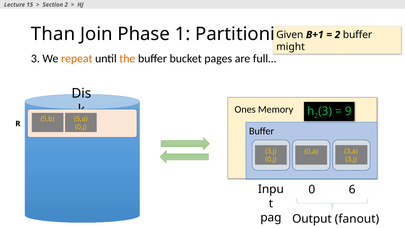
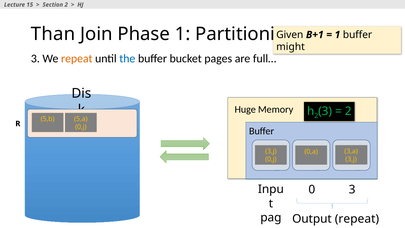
2 at (337, 35): 2 -> 1
the colour: orange -> blue
Ones: Ones -> Huge
9 at (348, 111): 9 -> 2
0 6: 6 -> 3
Output fanout: fanout -> repeat
